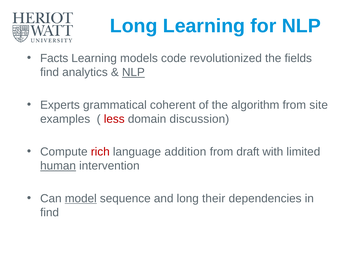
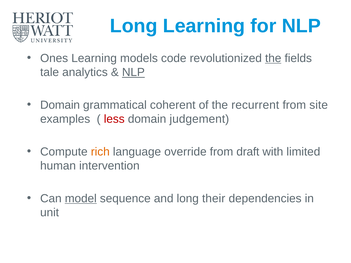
Facts: Facts -> Ones
the at (273, 58) underline: none -> present
find at (50, 72): find -> tale
Experts at (60, 105): Experts -> Domain
algorithm: algorithm -> recurrent
discussion: discussion -> judgement
rich colour: red -> orange
addition: addition -> override
human underline: present -> none
find at (50, 213): find -> unit
